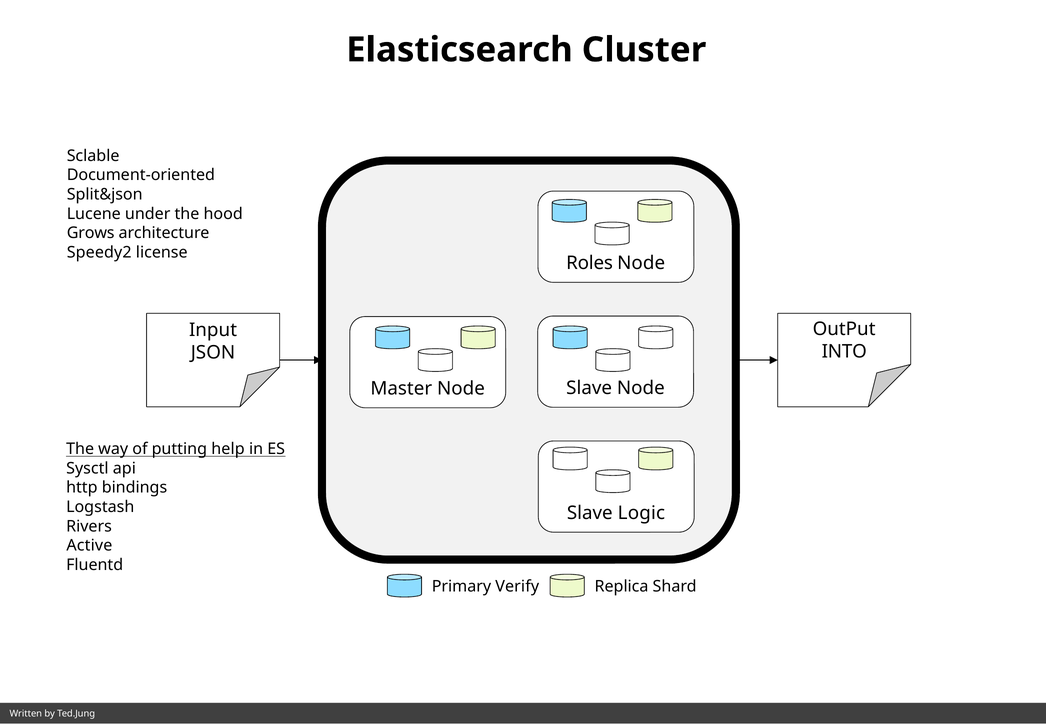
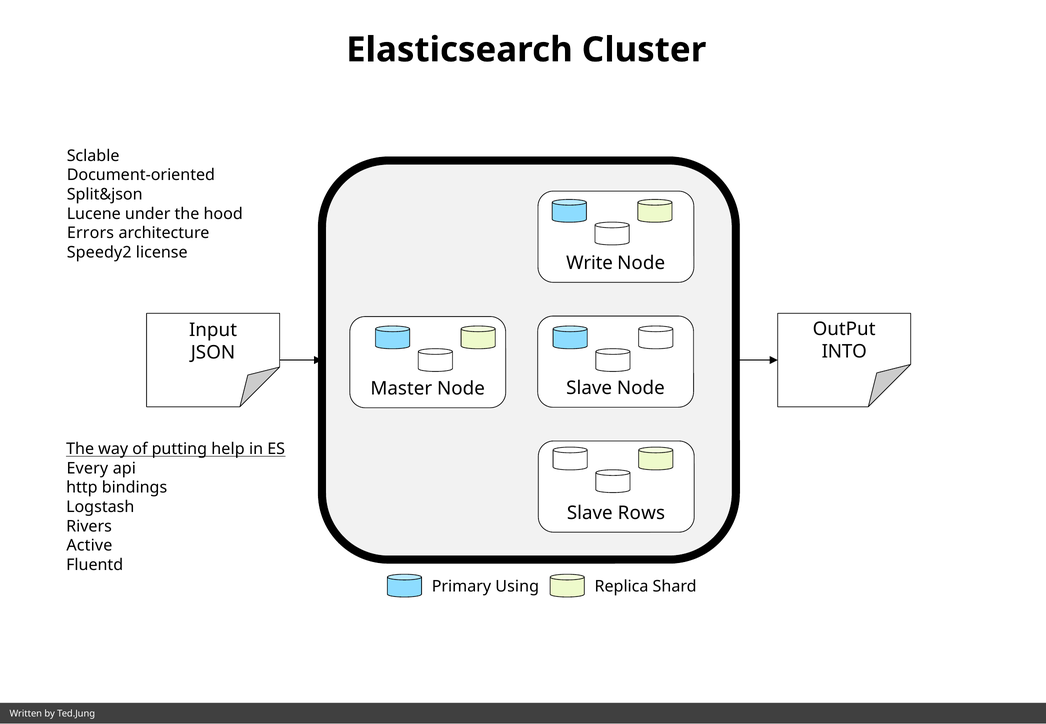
Grows: Grows -> Errors
Roles: Roles -> Write
Sysctl: Sysctl -> Every
Logic: Logic -> Rows
Verify: Verify -> Using
